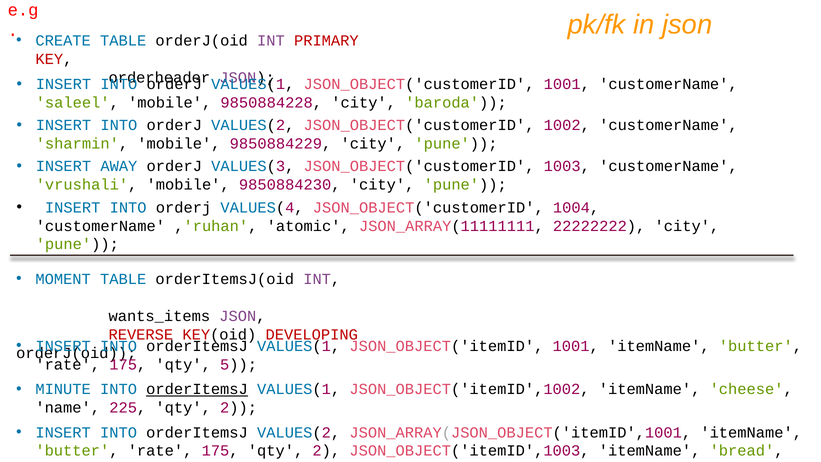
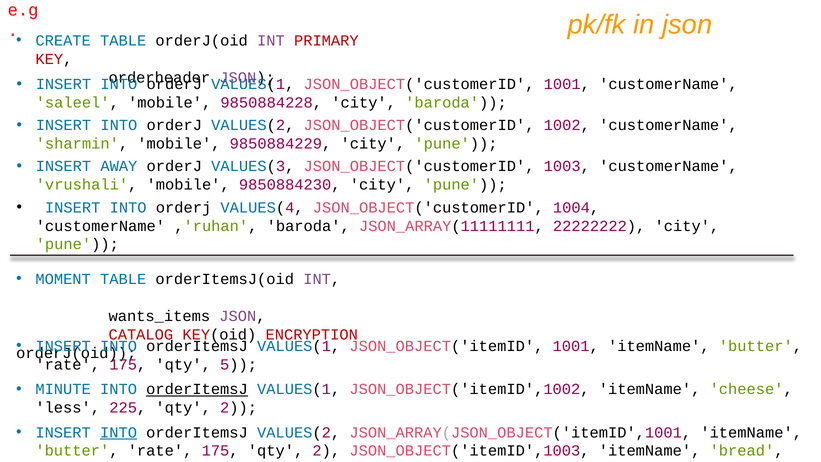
,'ruhan atomic: atomic -> baroda
REVERSE: REVERSE -> CATALOG
DEVELOPING: DEVELOPING -> ENCRYPTION
name: name -> less
INTO at (119, 432) underline: none -> present
